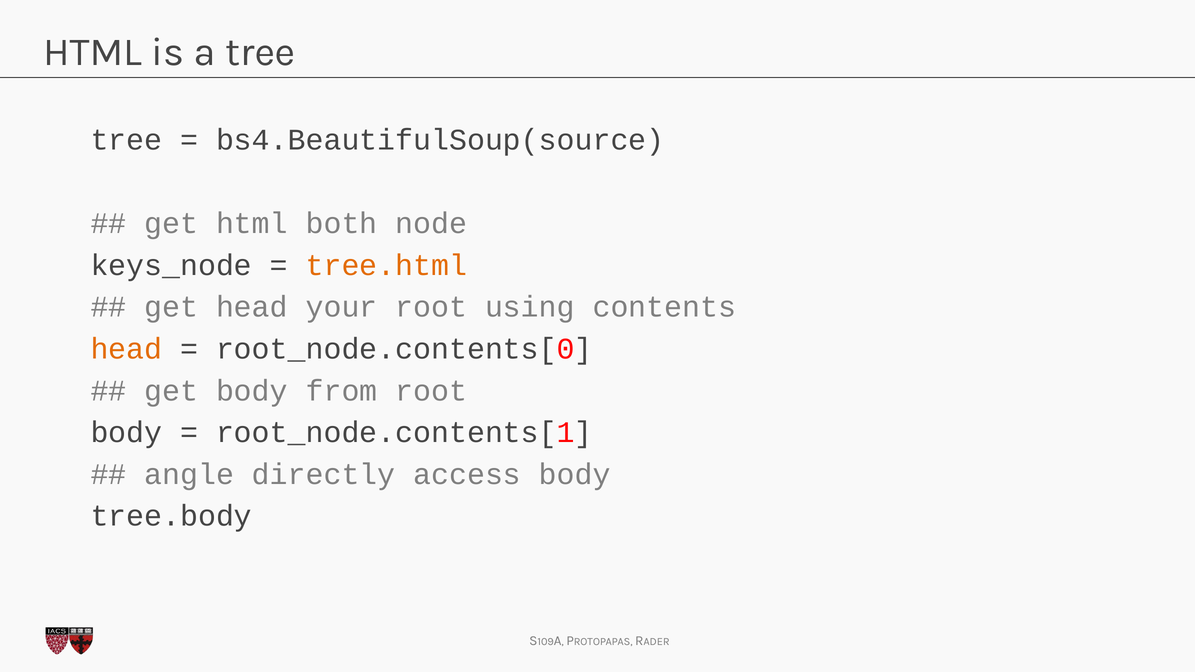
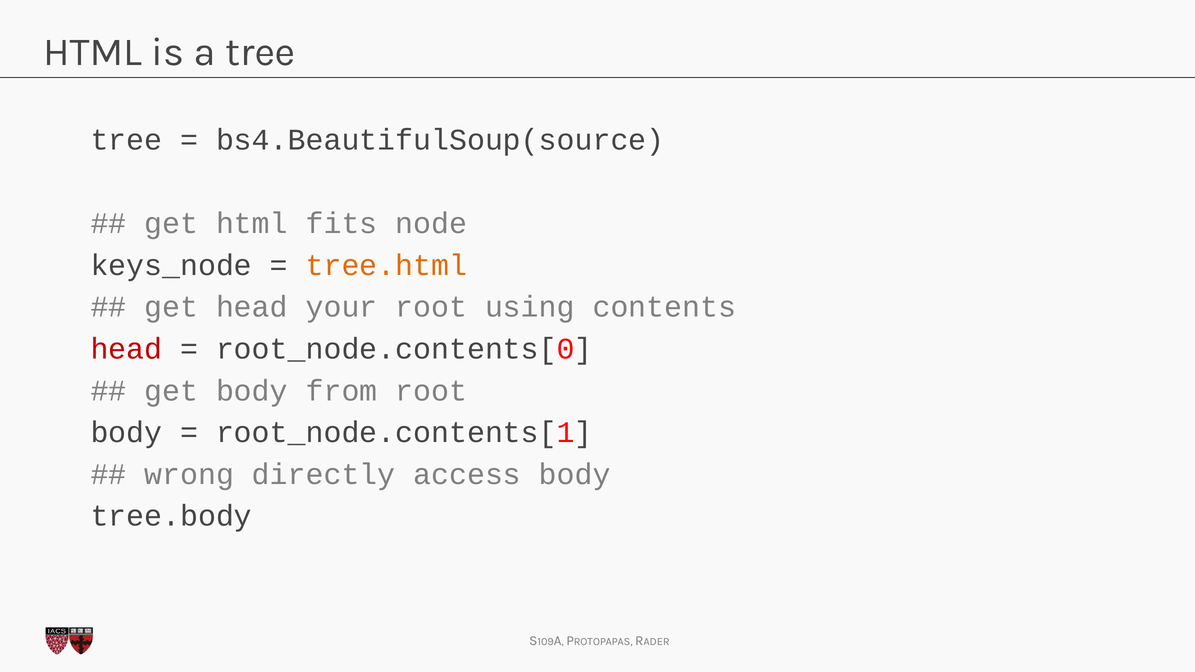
both: both -> fits
head at (126, 349) colour: orange -> red
angle: angle -> wrong
